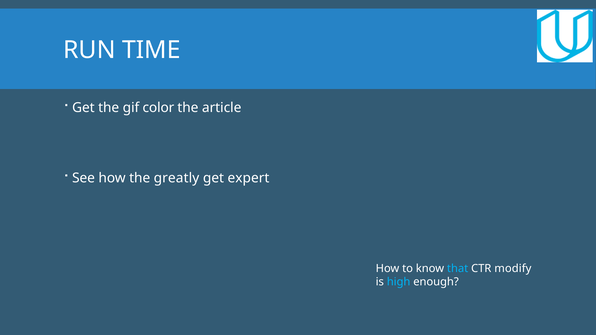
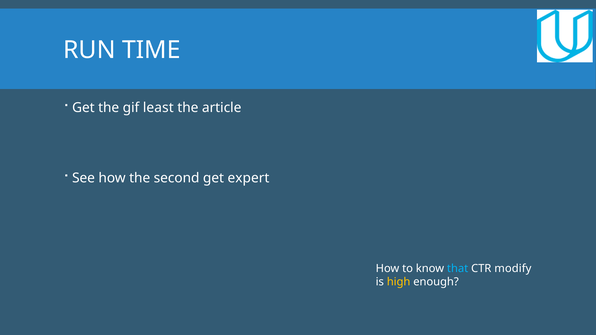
color: color -> least
greatly: greatly -> second
high colour: light blue -> yellow
